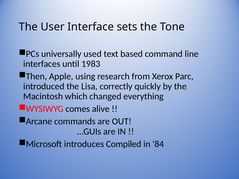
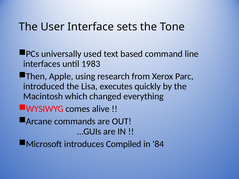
correctly: correctly -> executes
